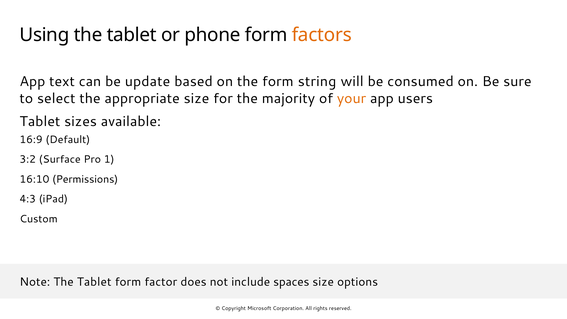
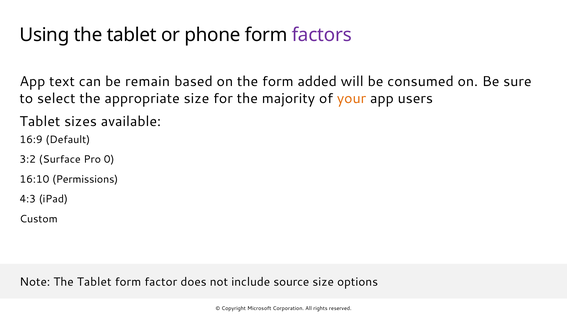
factors colour: orange -> purple
update: update -> remain
string: string -> added
1: 1 -> 0
spaces: spaces -> source
